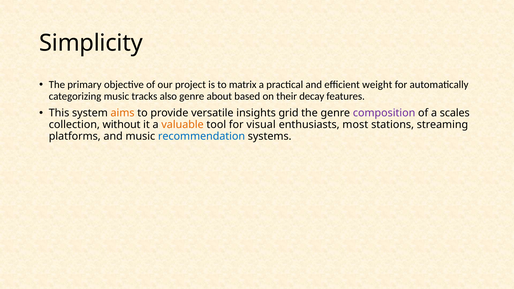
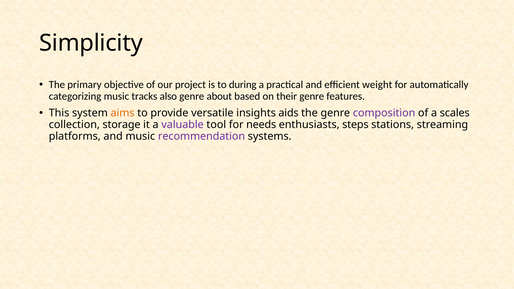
matrix: matrix -> during
their decay: decay -> genre
grid: grid -> aids
without: without -> storage
valuable colour: orange -> purple
visual: visual -> needs
most: most -> steps
recommendation colour: blue -> purple
